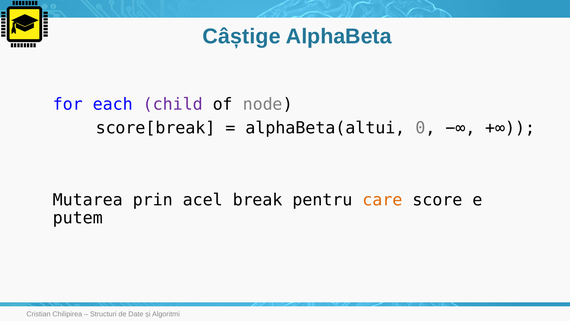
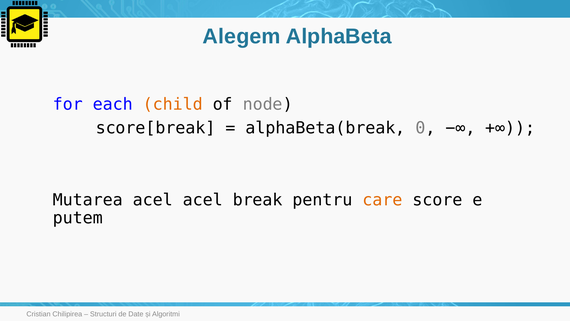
Câștige: Câștige -> Alegem
child colour: purple -> orange
alphaBeta(altui: alphaBeta(altui -> alphaBeta(break
Mutarea prin: prin -> acel
